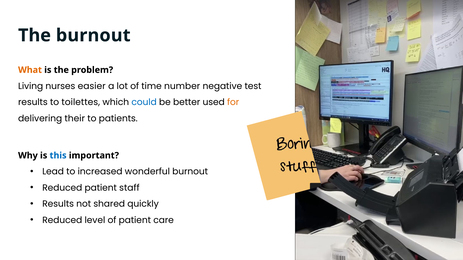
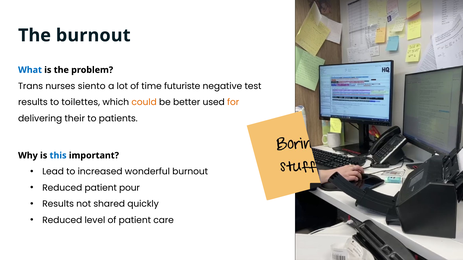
What colour: orange -> blue
Living: Living -> Trans
easier: easier -> siento
number: number -> futuriste
could colour: blue -> orange
staff: staff -> pour
